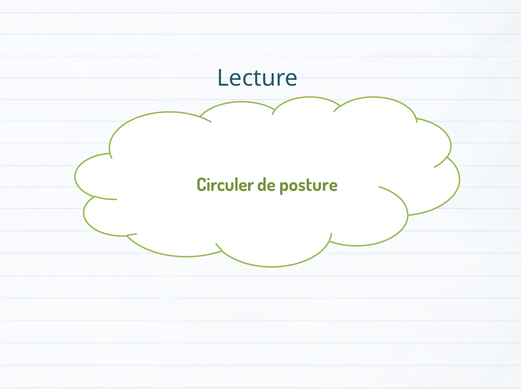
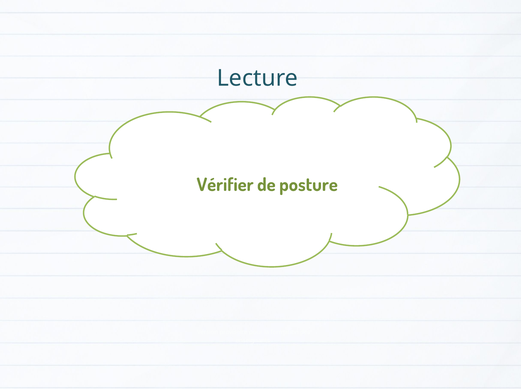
Circuler: Circuler -> Vérifier
